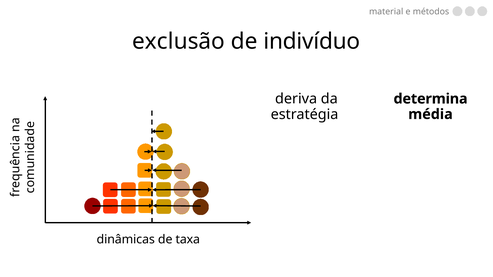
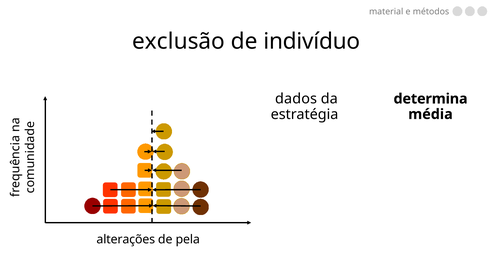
deriva: deriva -> dados
dinâmicas: dinâmicas -> alterações
taxa: taxa -> pela
